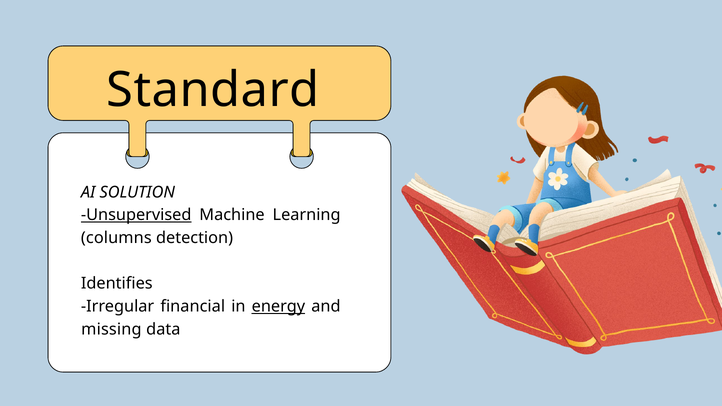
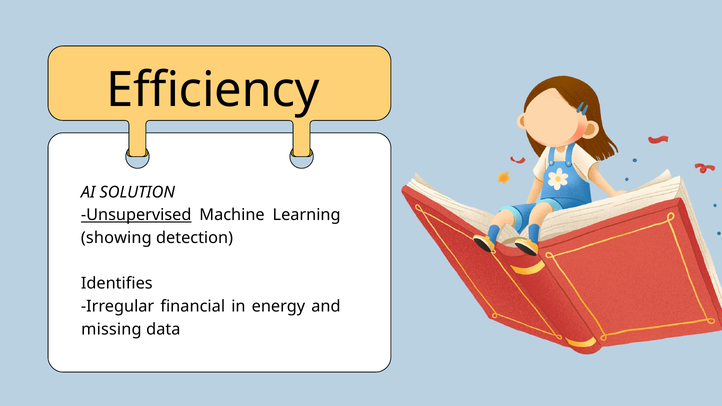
Standard: Standard -> Efficiency
columns: columns -> showing
energy underline: present -> none
